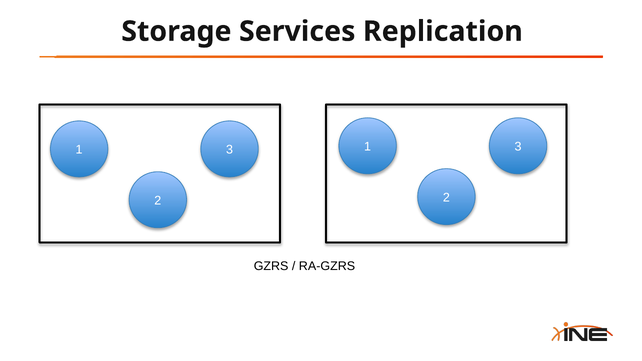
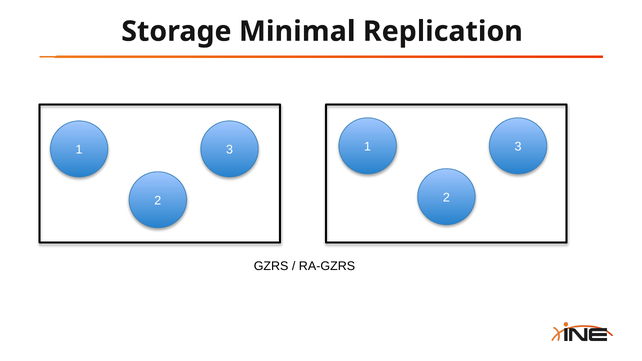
Services: Services -> Minimal
